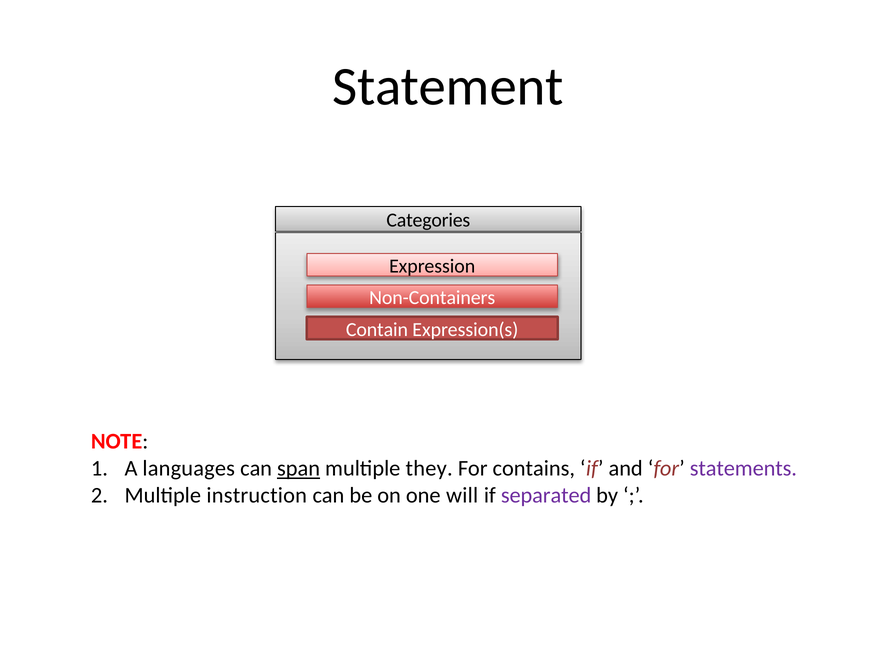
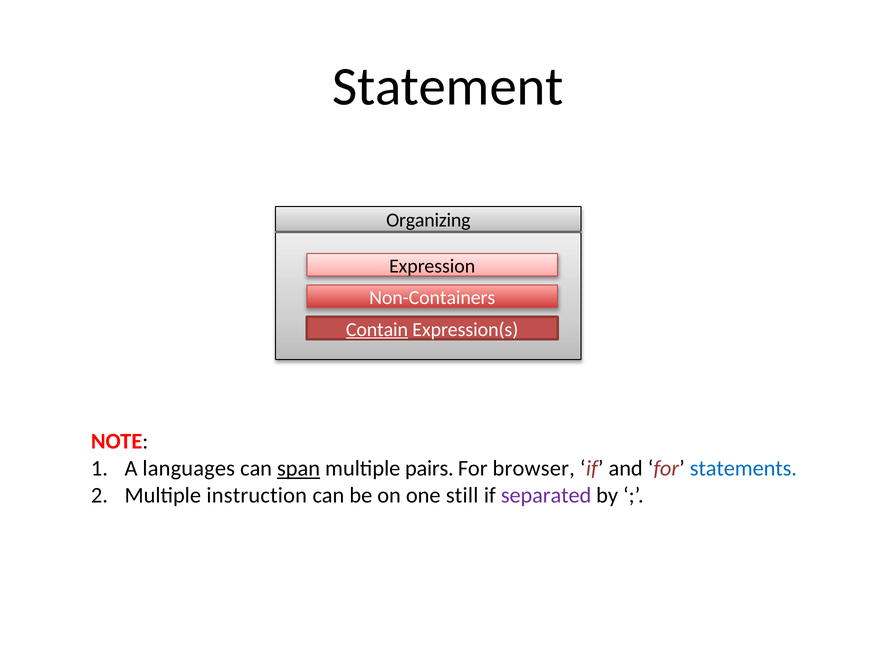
Categories: Categories -> Organizing
Contain underline: none -> present
they: they -> pairs
contains: contains -> browser
statements colour: purple -> blue
will: will -> still
